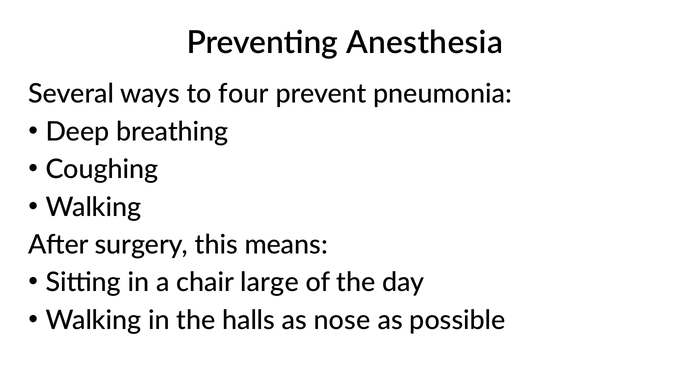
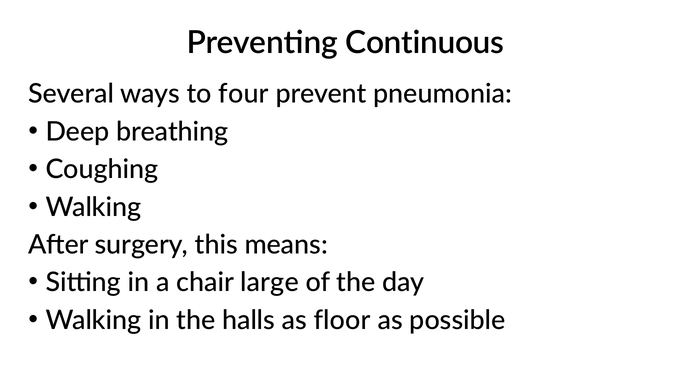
Anesthesia: Anesthesia -> Continuous
nose: nose -> floor
